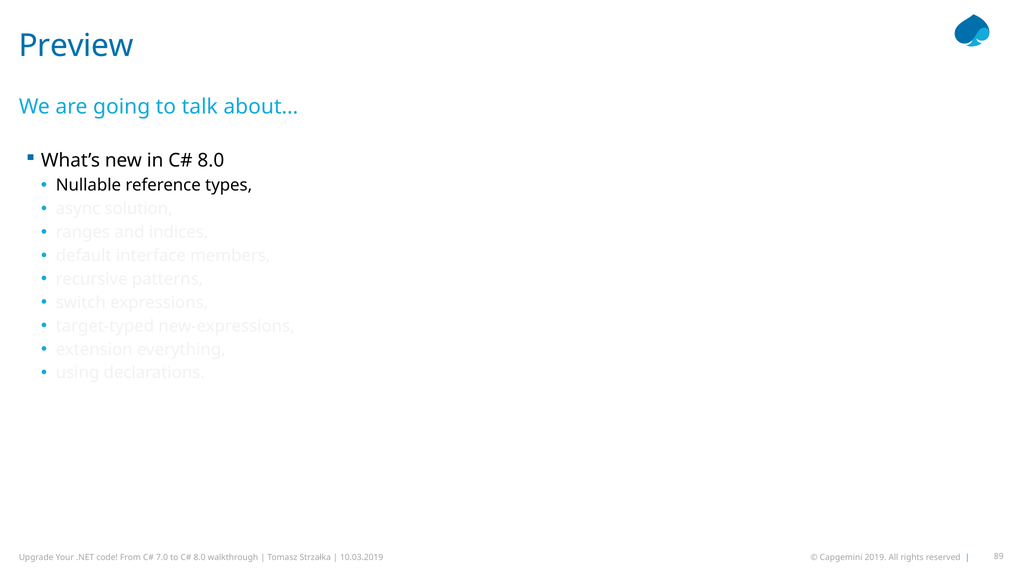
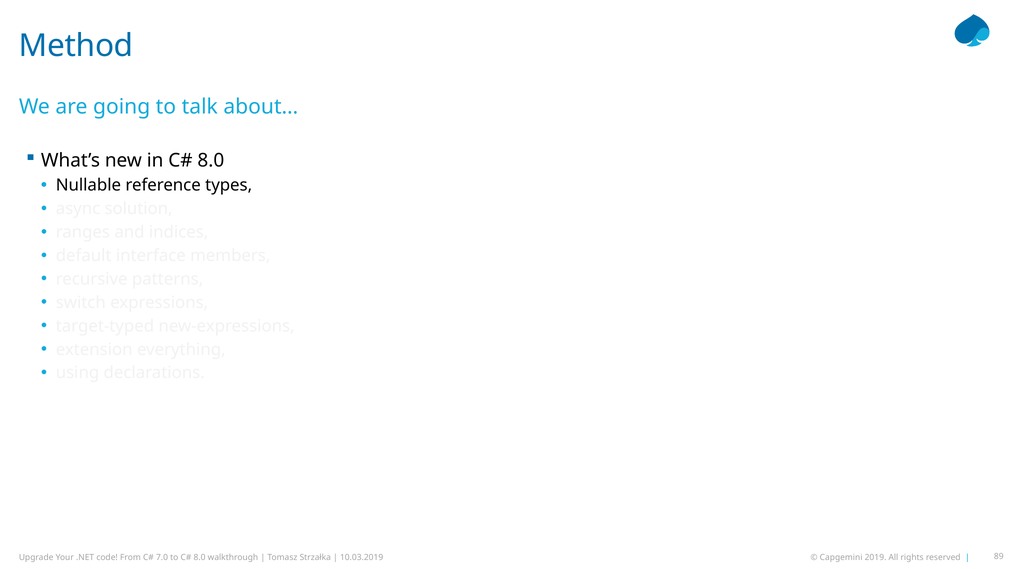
Preview: Preview -> Method
